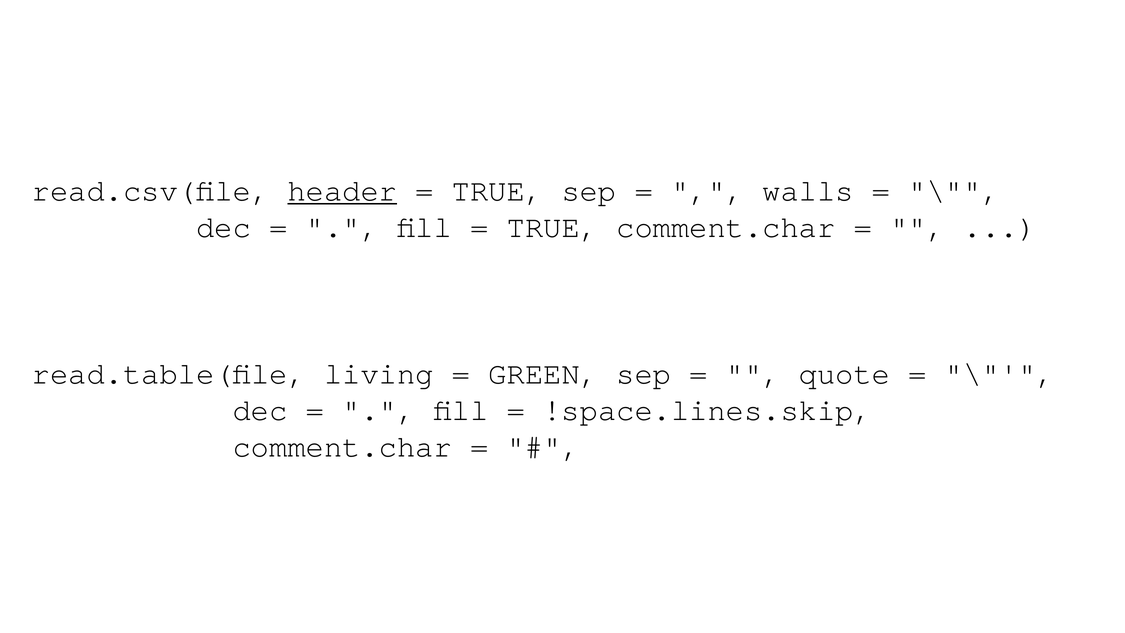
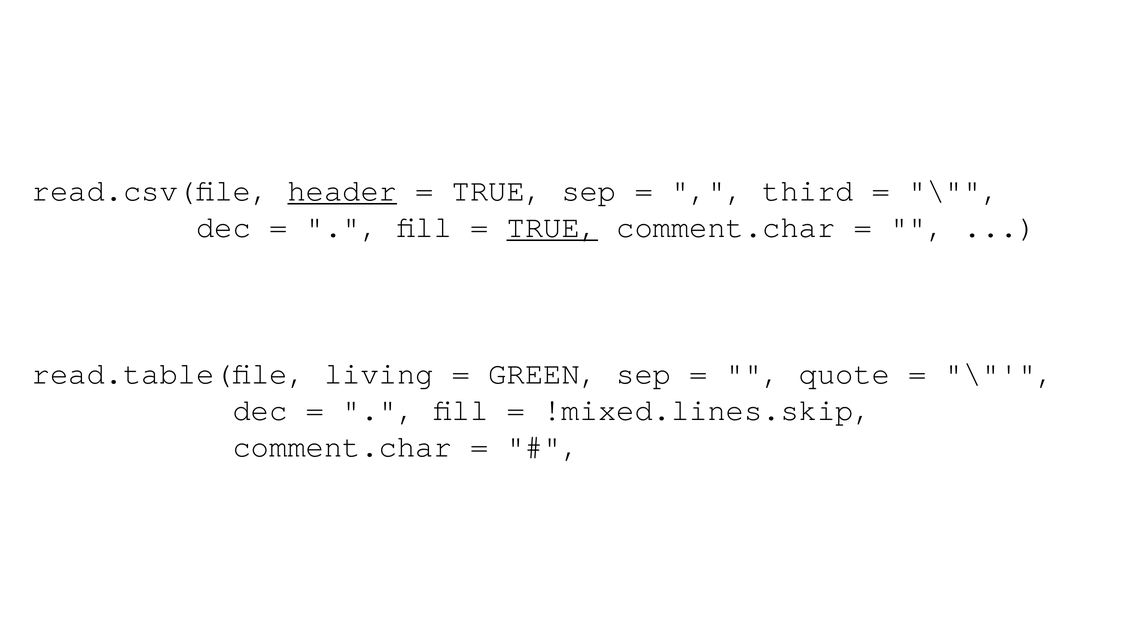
walls: walls -> third
TRUE at (552, 227) underline: none -> present
!space.lines.skip: !space.lines.skip -> !mixed.lines.skip
